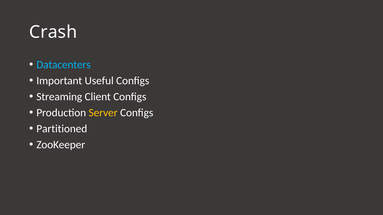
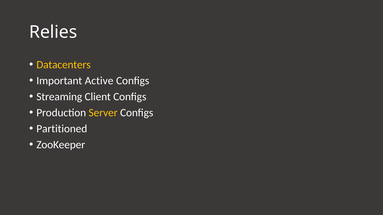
Crash: Crash -> Relies
Datacenters colour: light blue -> yellow
Useful: Useful -> Active
